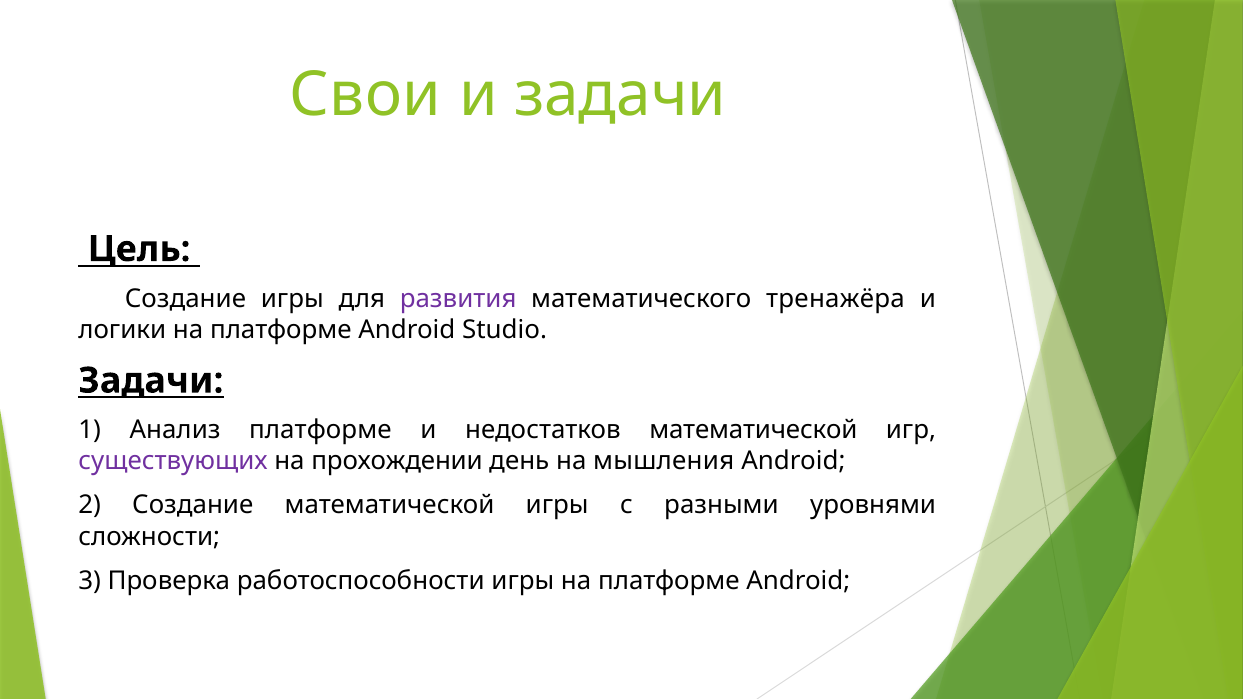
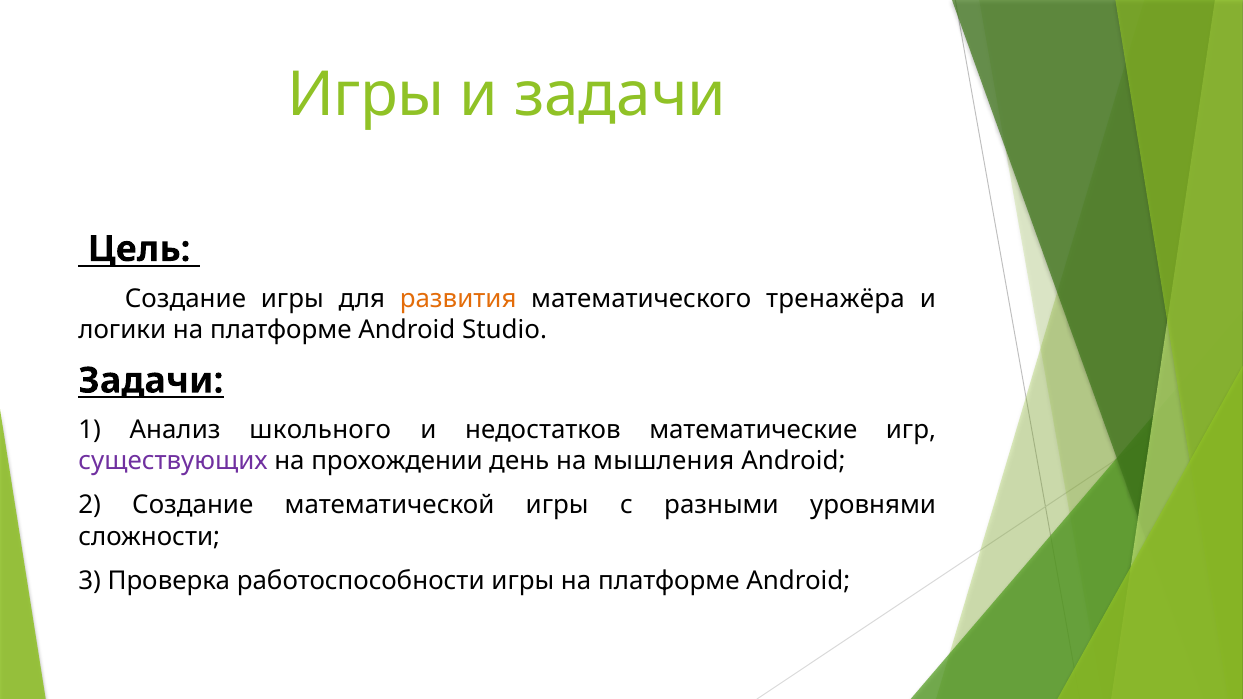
Свои at (365, 95): Свои -> Игры
развития colour: purple -> orange
Анализ платформе: платформе -> школьного
недостатков математической: математической -> математические
